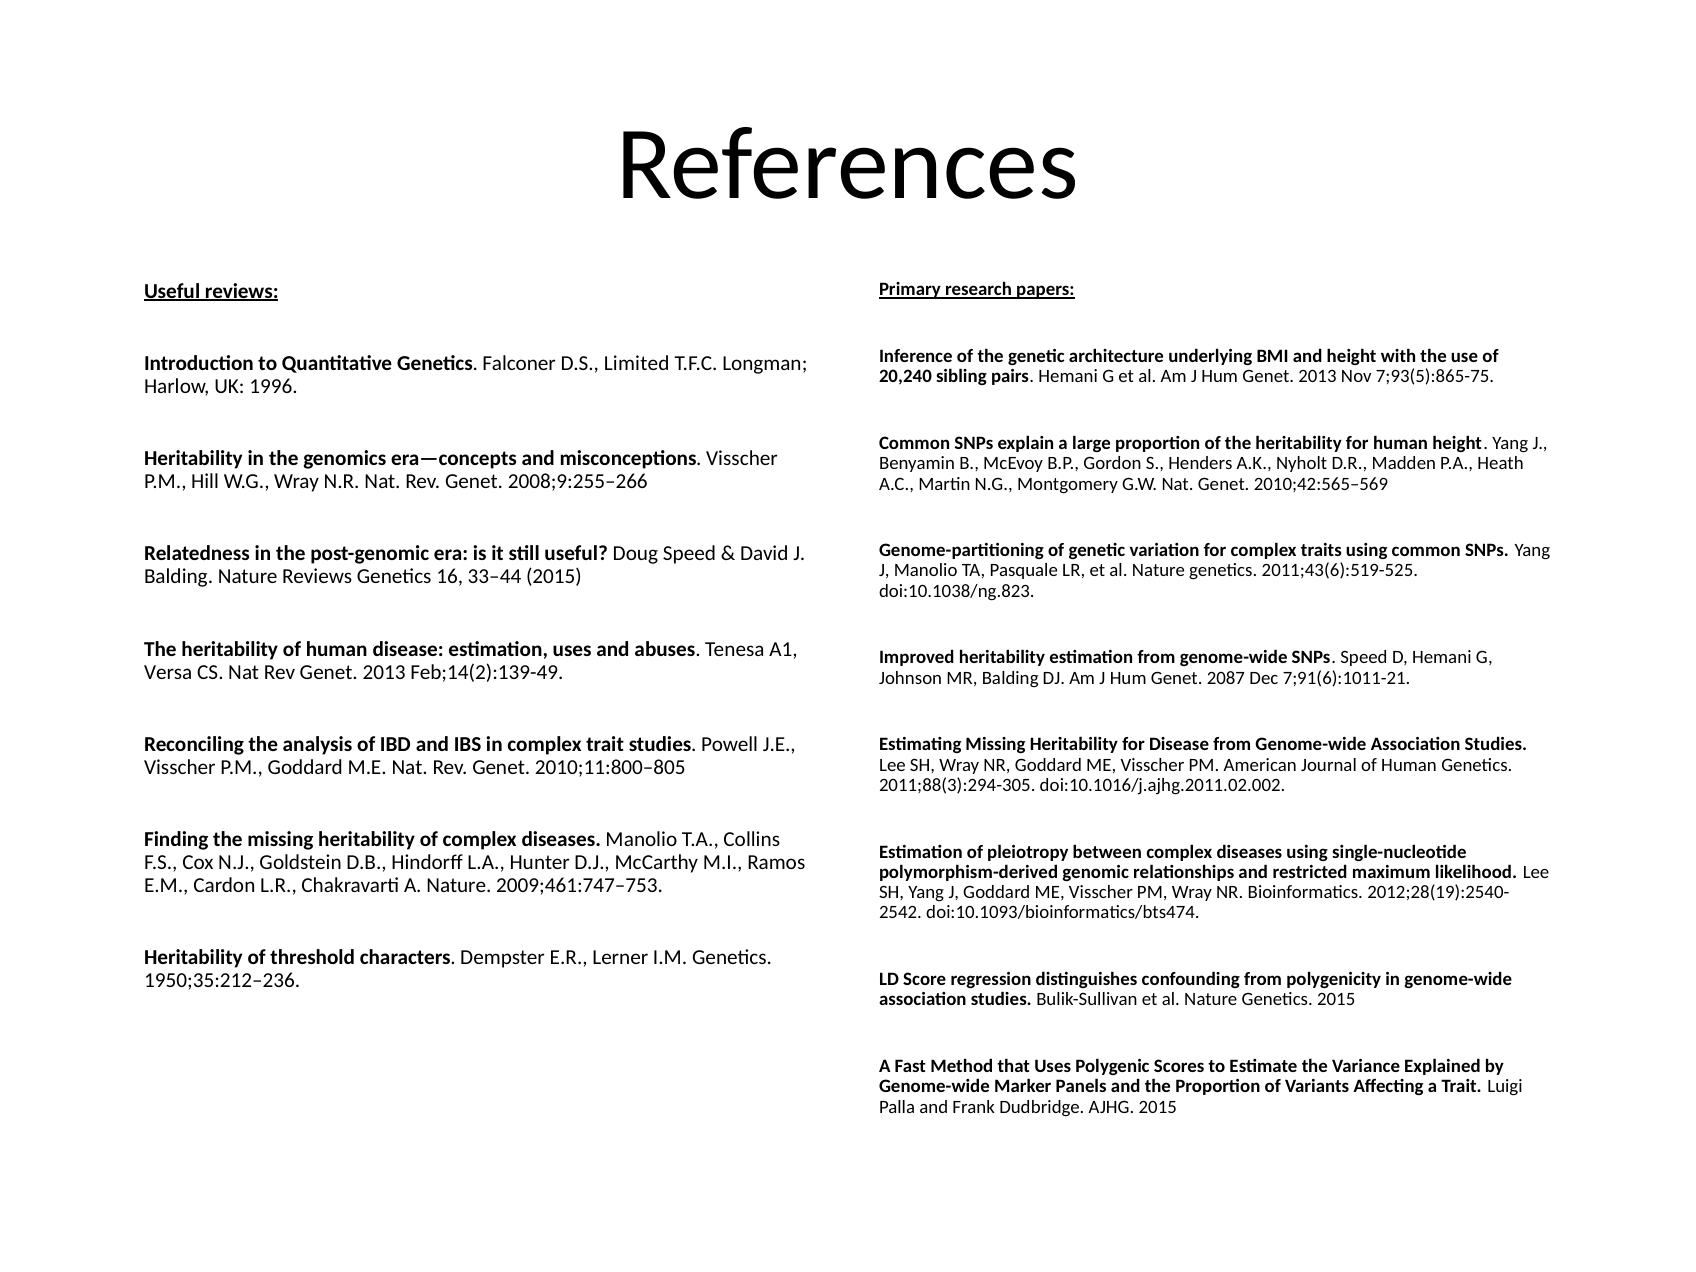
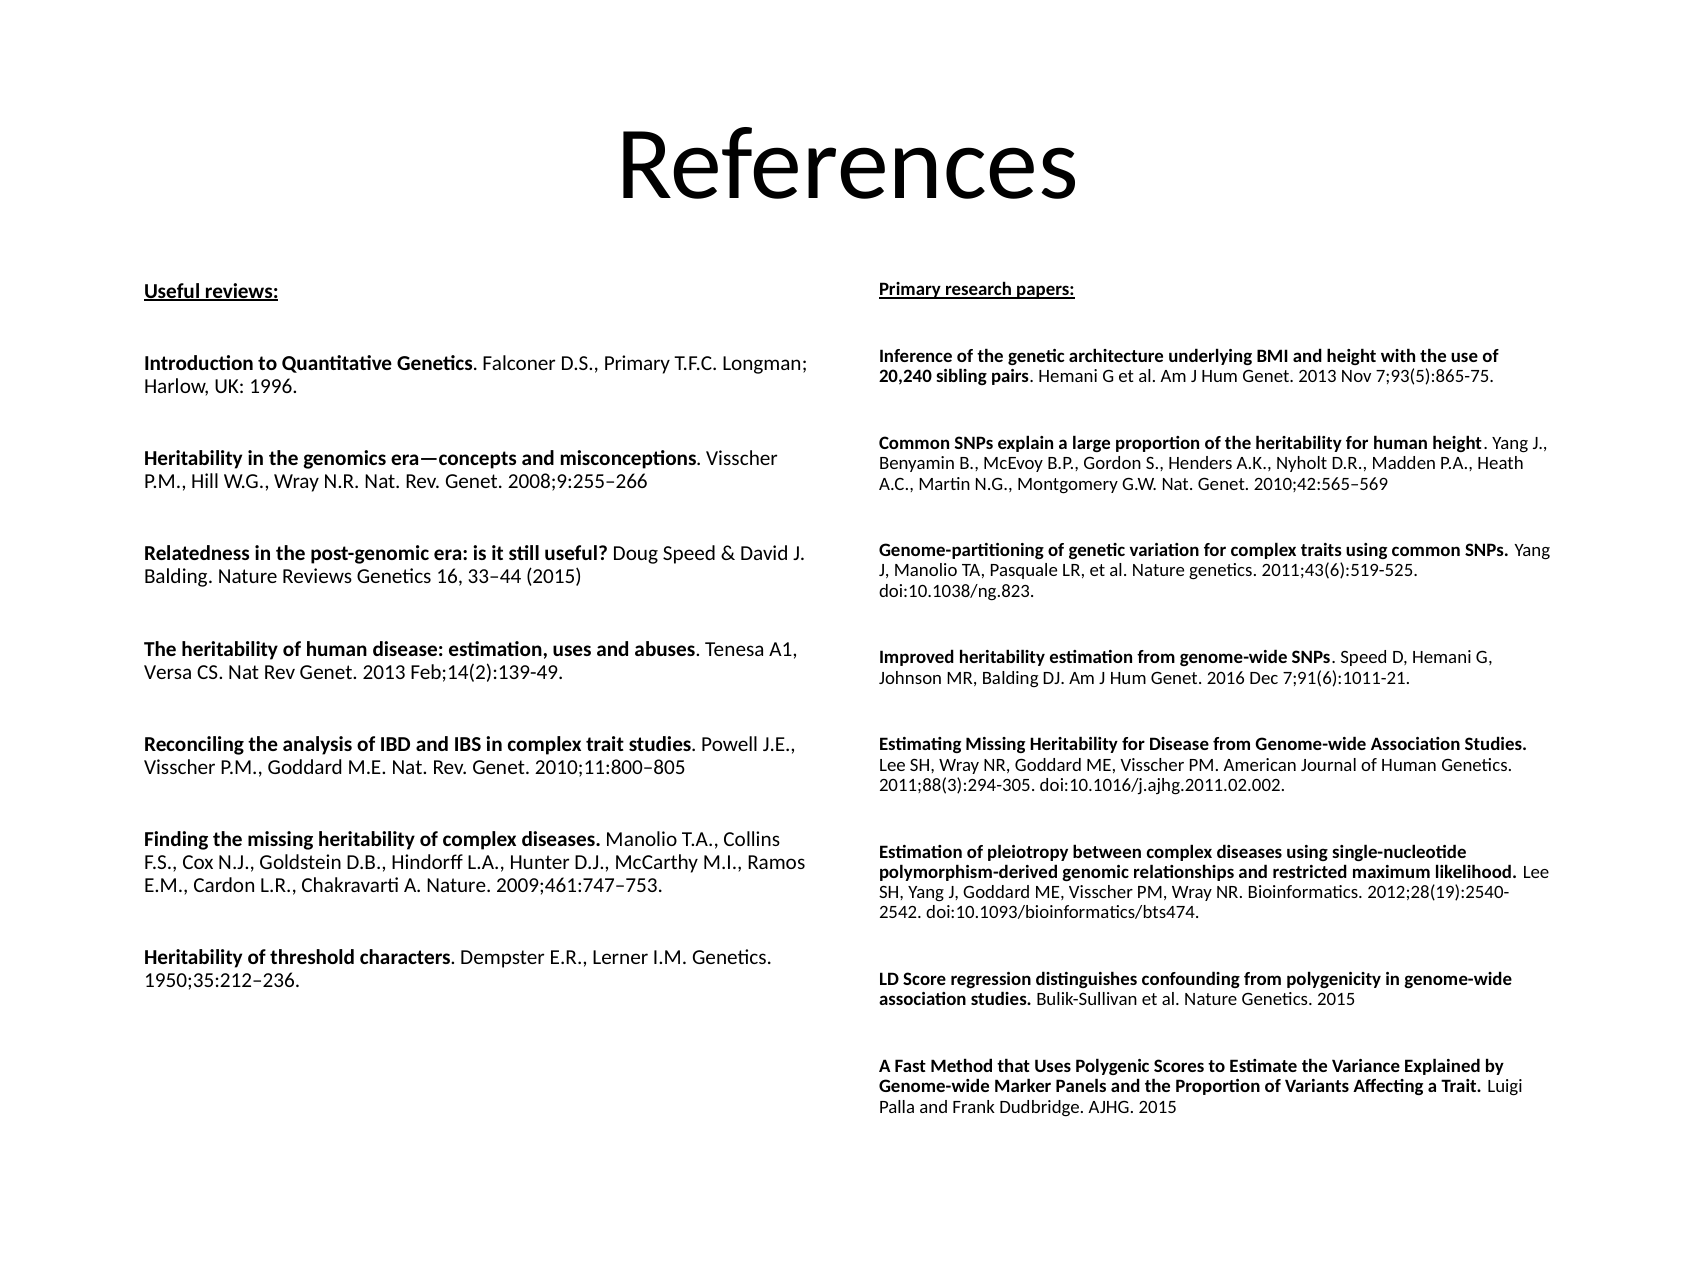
D.S Limited: Limited -> Primary
2087: 2087 -> 2016
